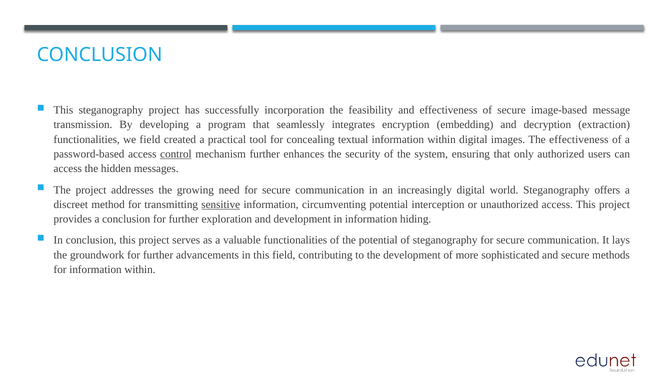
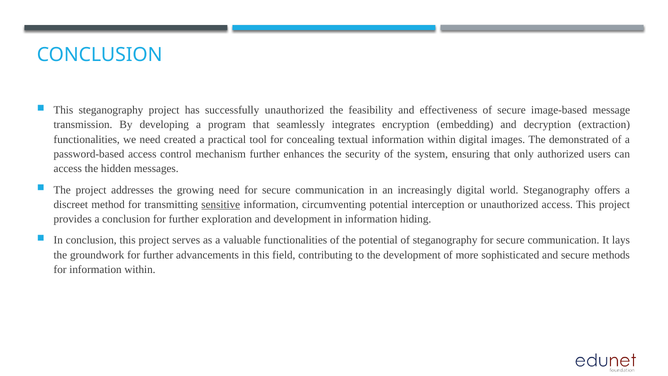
successfully incorporation: incorporation -> unauthorized
we field: field -> need
The effectiveness: effectiveness -> demonstrated
control underline: present -> none
